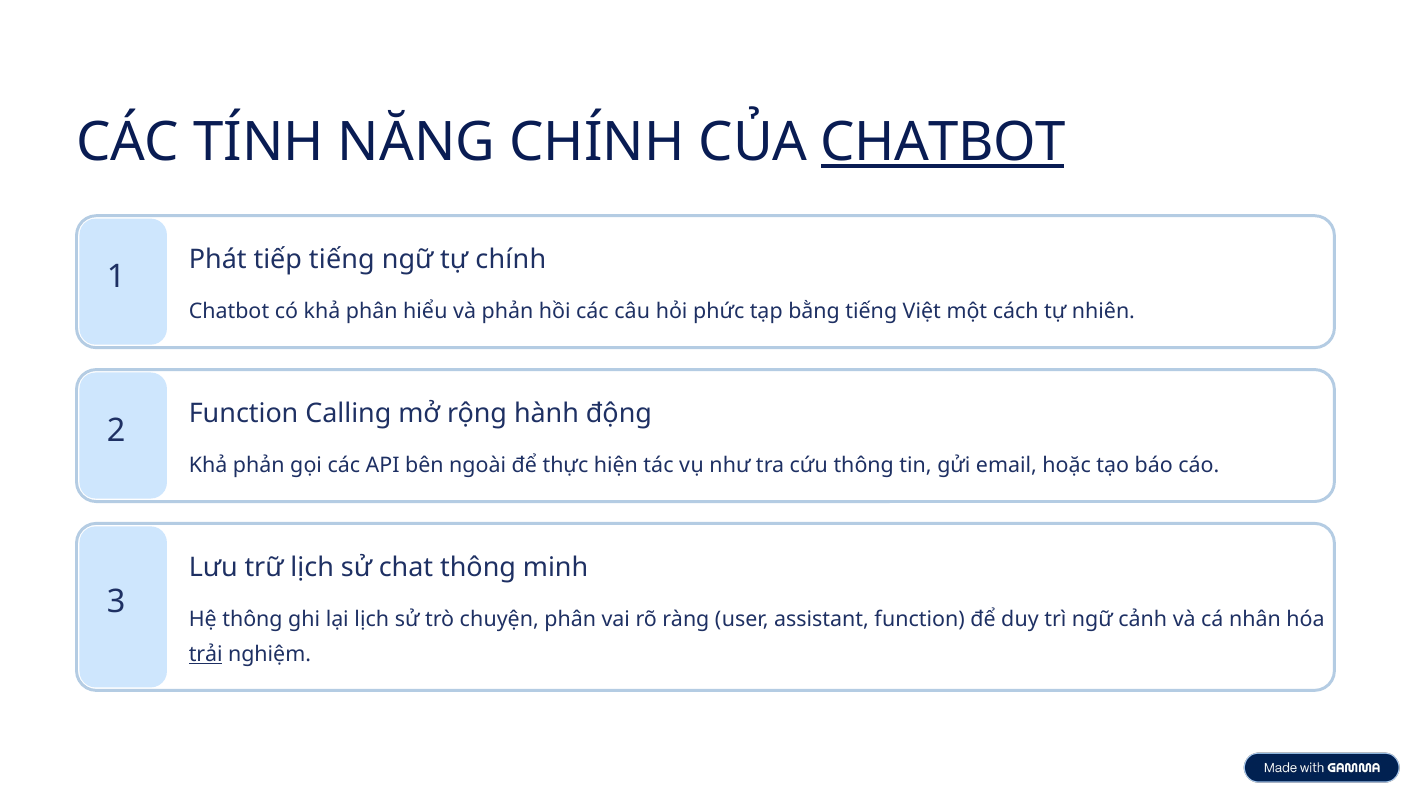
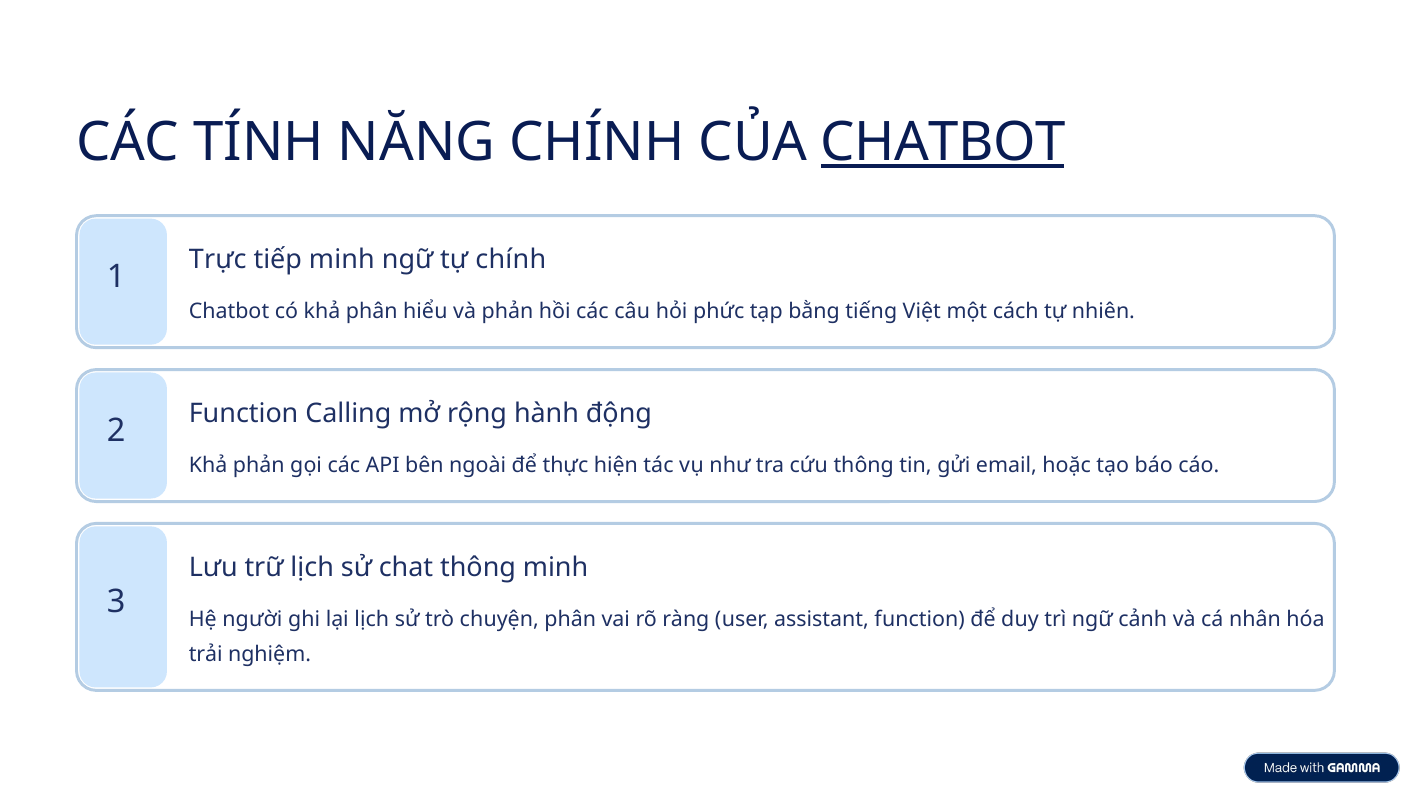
Phát: Phát -> Trực
tiếp tiếng: tiếng -> minh
Hệ thông: thông -> người
trải underline: present -> none
